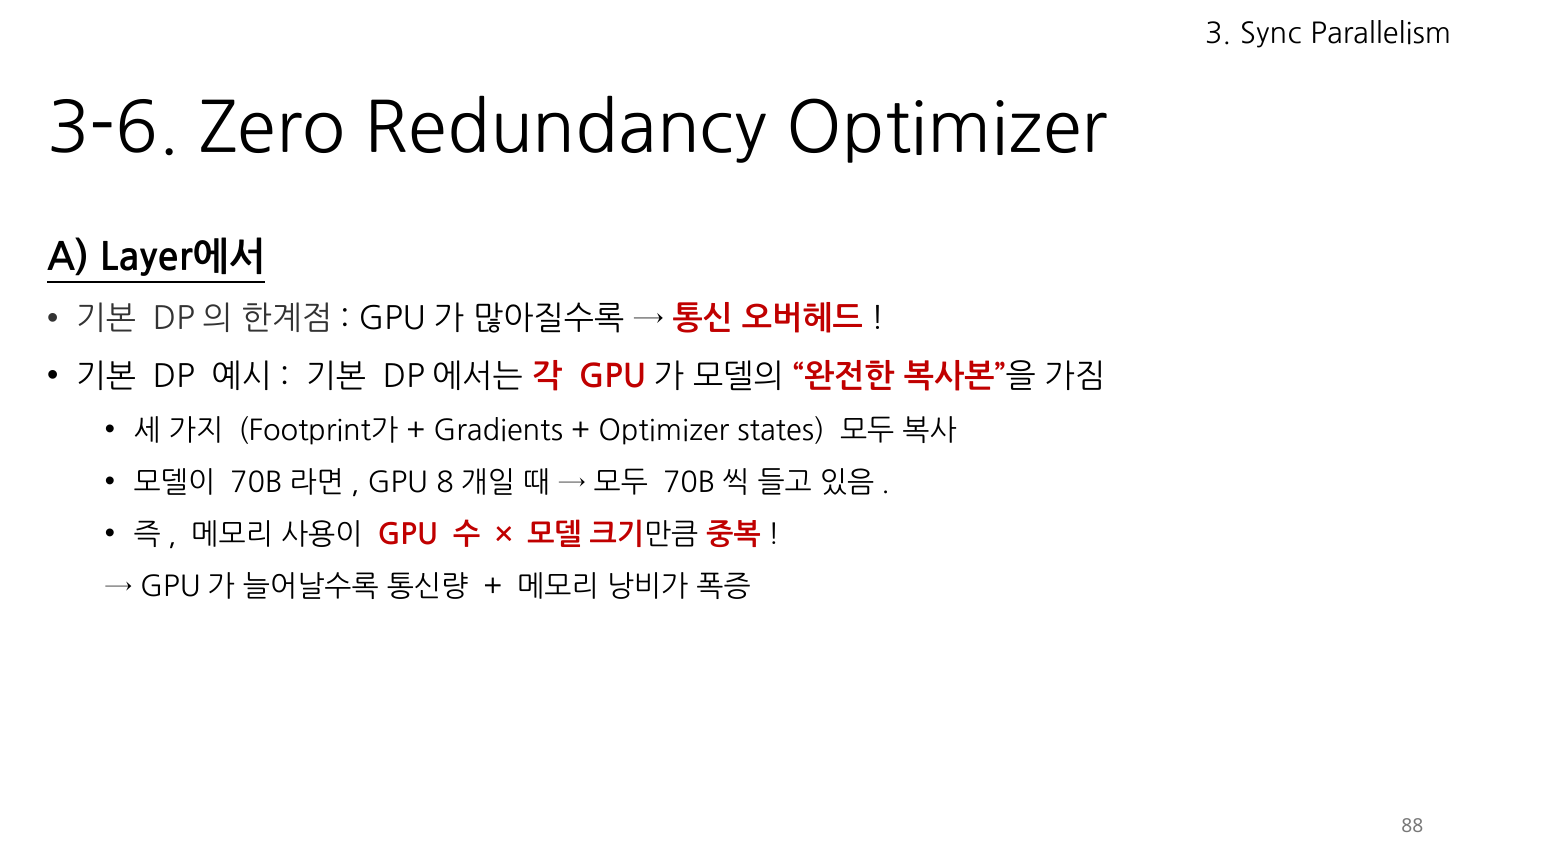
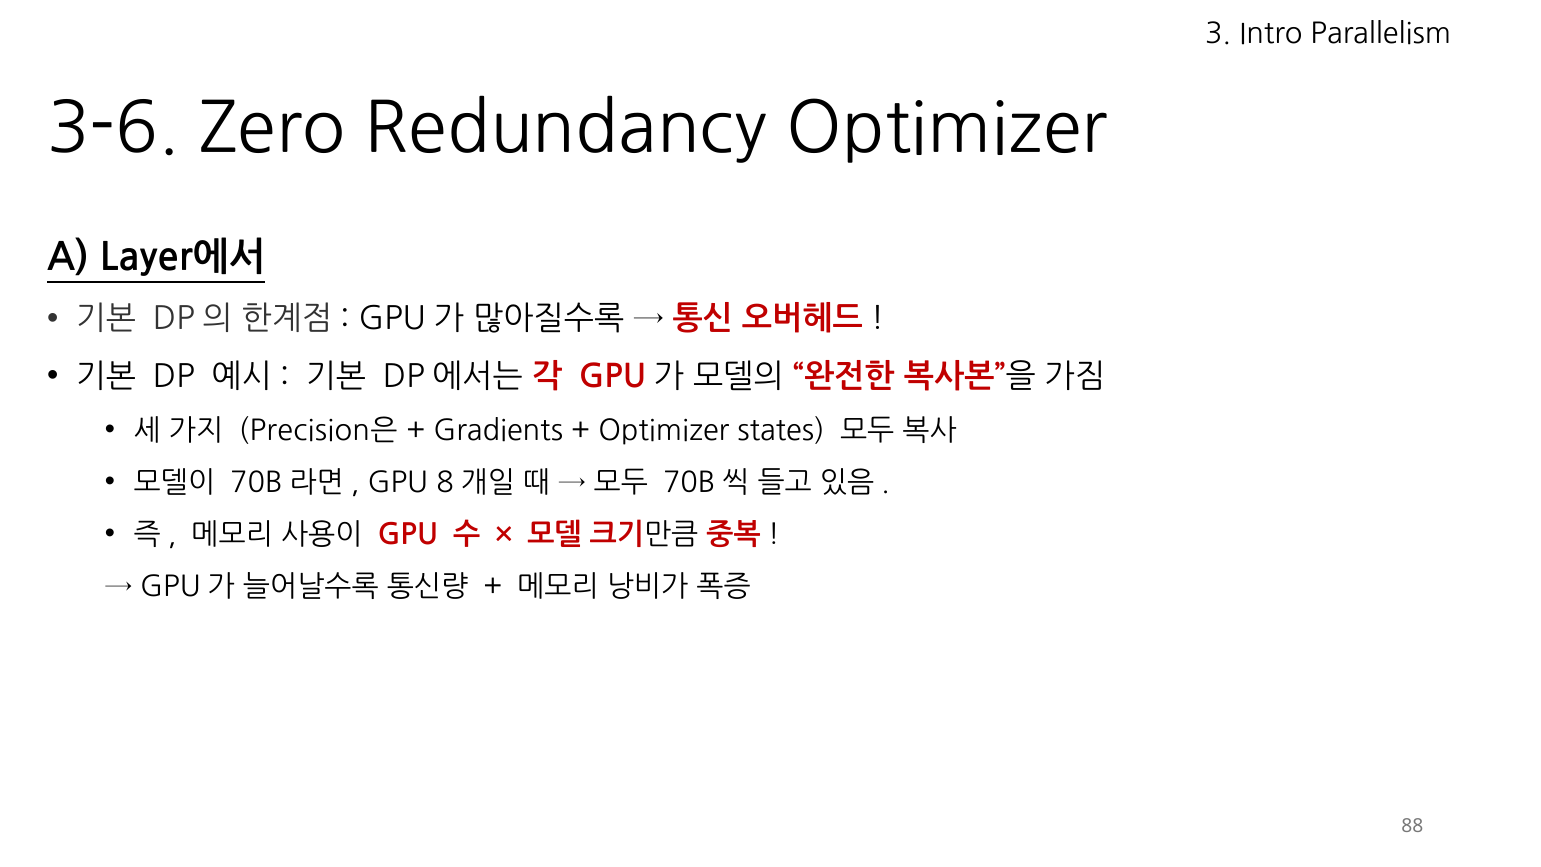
Sync: Sync -> Intro
Footprint가: Footprint가 -> Precision은
